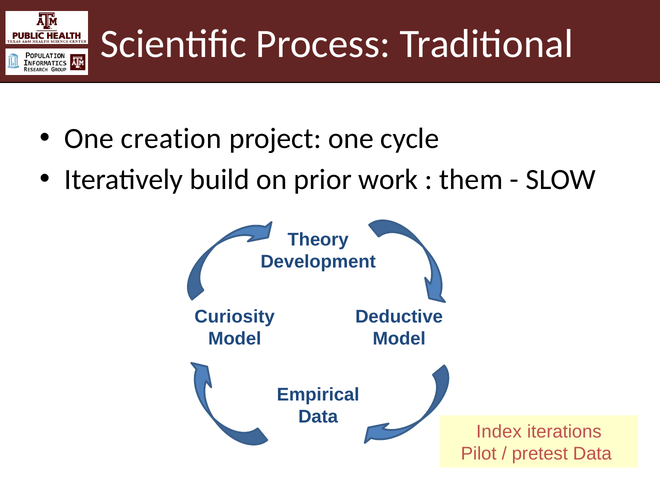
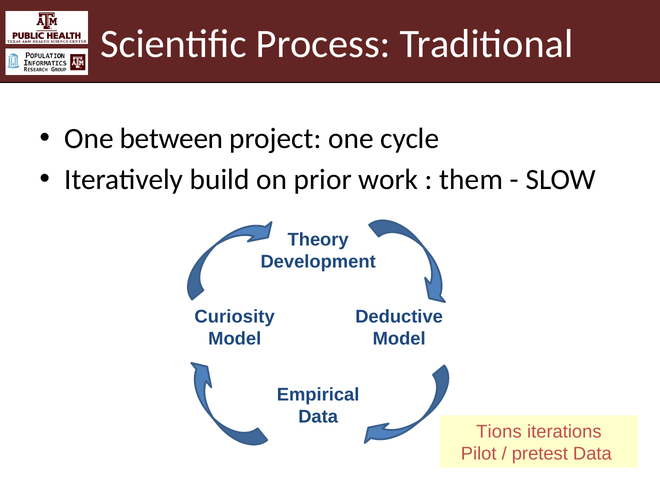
creation: creation -> between
Index: Index -> Tions
